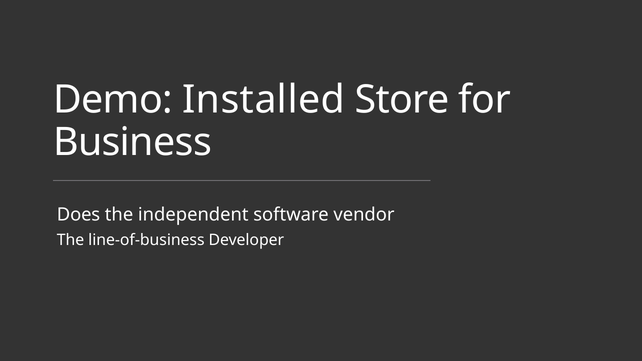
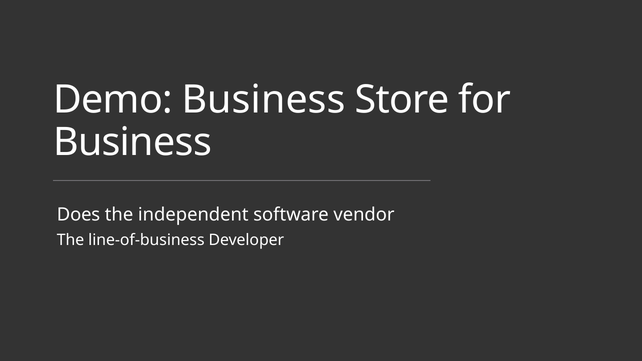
Demo Installed: Installed -> Business
